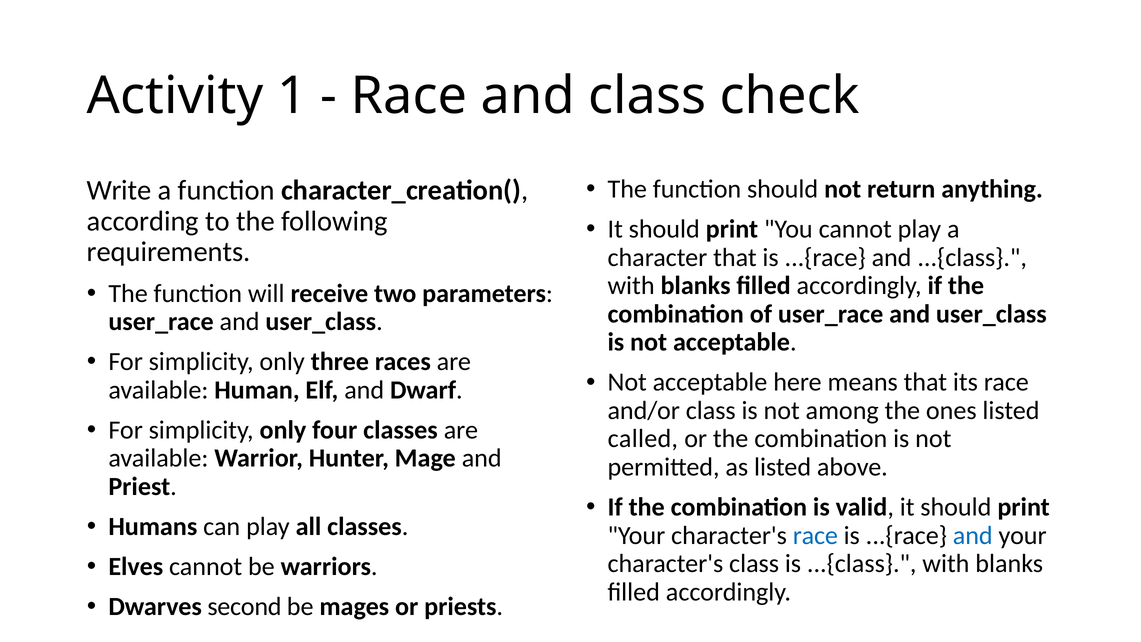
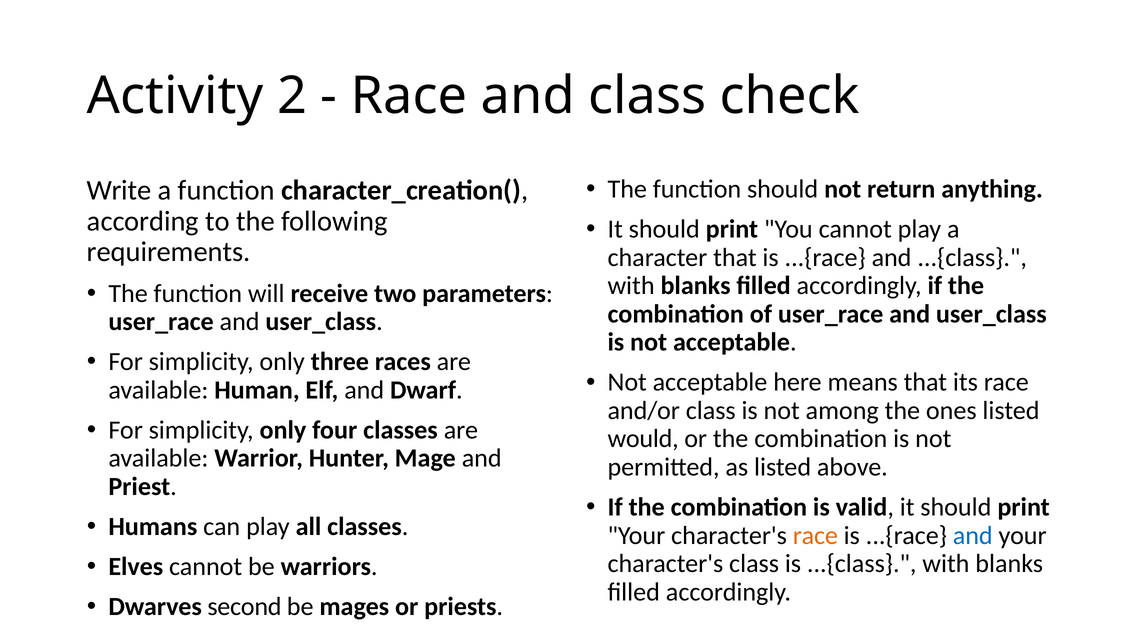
1: 1 -> 2
called: called -> would
race at (815, 535) colour: blue -> orange
